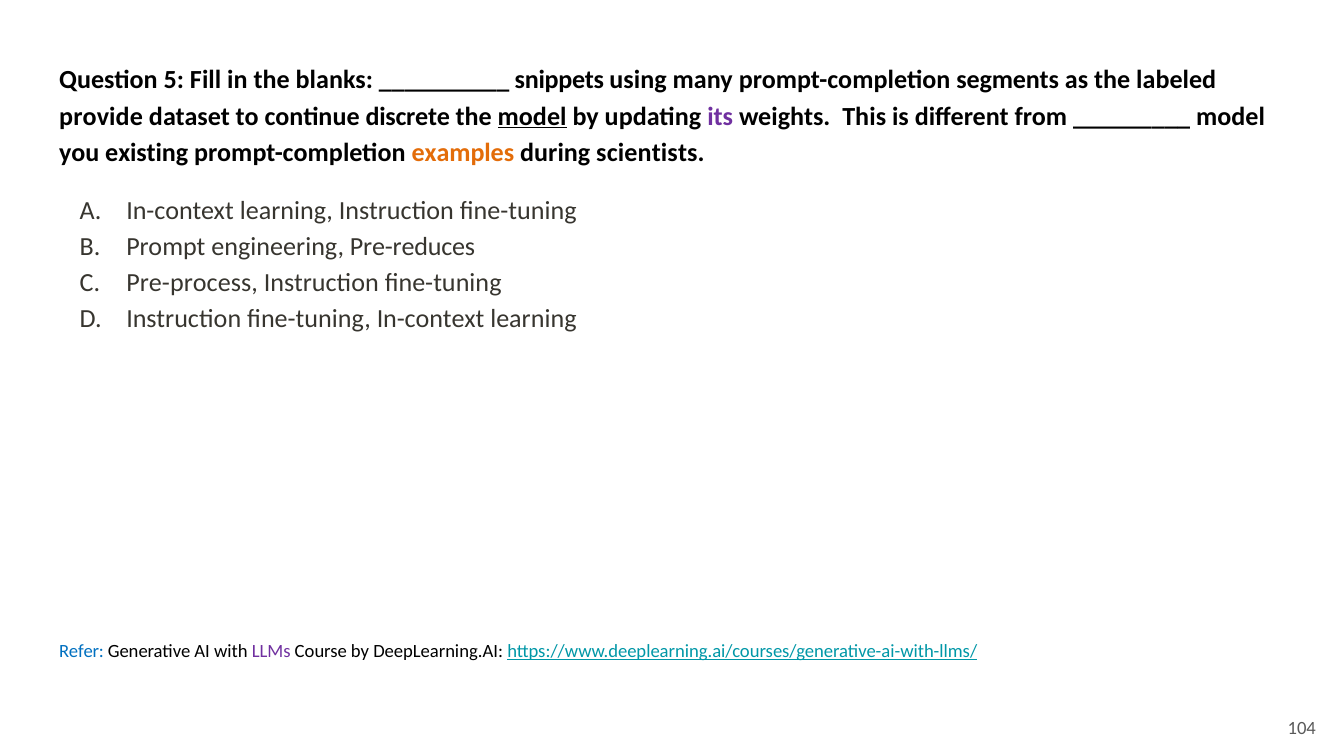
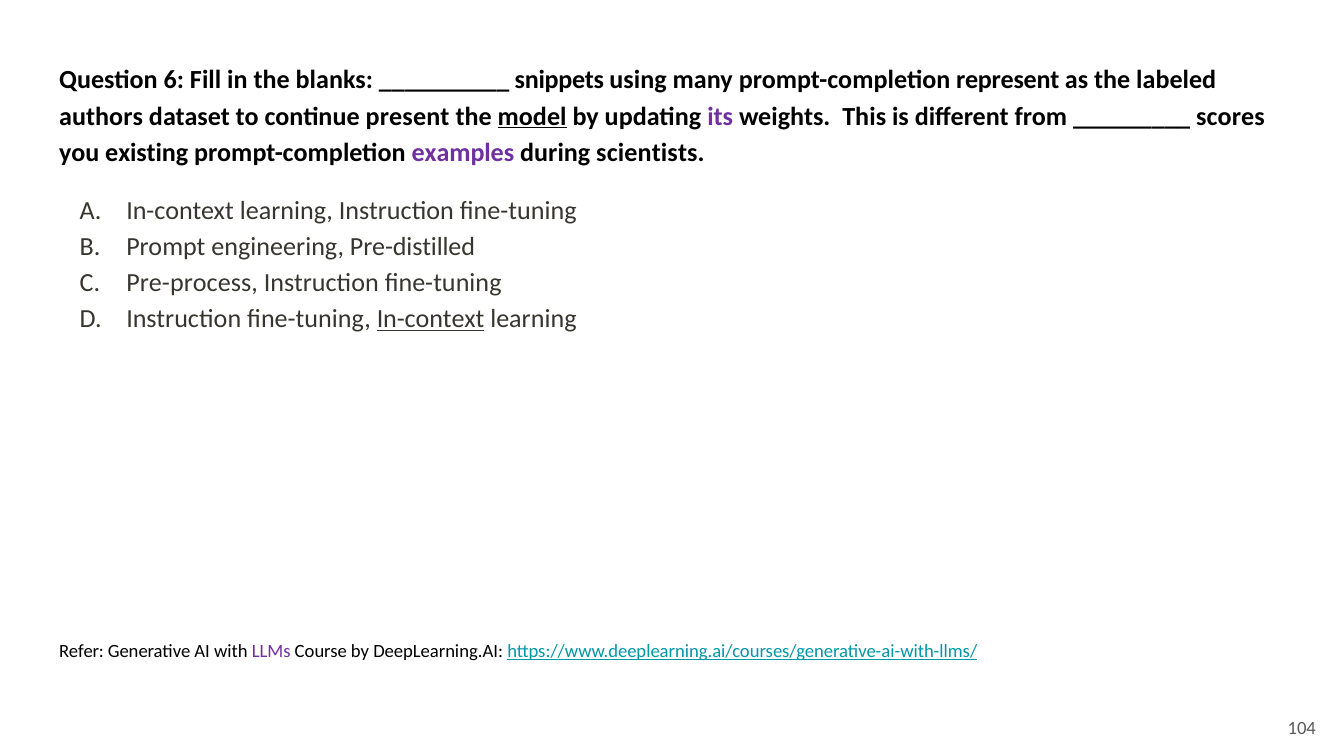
5: 5 -> 6
segments: segments -> represent
provide: provide -> authors
discrete: discrete -> present
model at (1231, 116): model -> scores
examples colour: orange -> purple
Pre-reduces: Pre-reduces -> Pre-distilled
In-context at (431, 319) underline: none -> present
Refer colour: blue -> black
